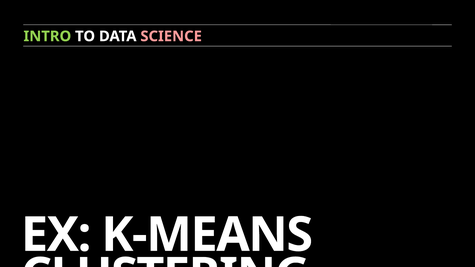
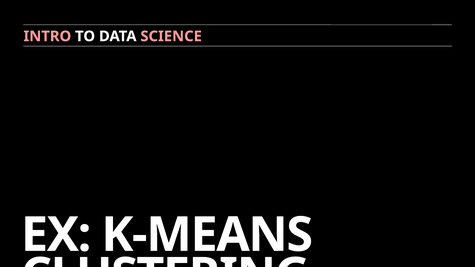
INTRO colour: light green -> pink
